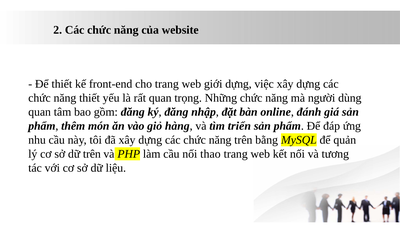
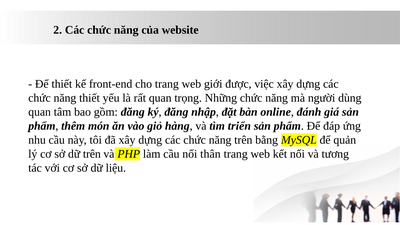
giới dựng: dựng -> được
thao: thao -> thân
